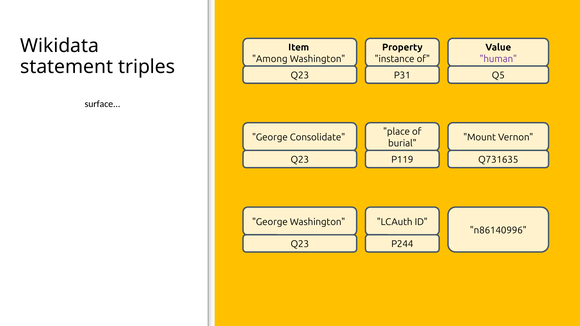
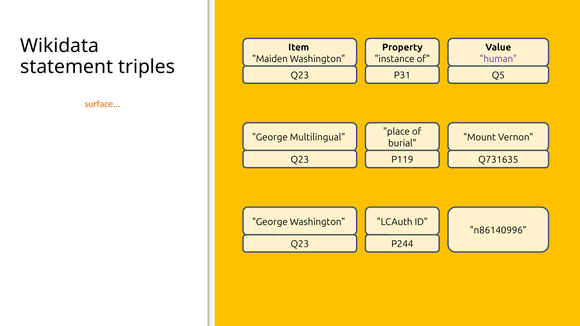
Among: Among -> Maiden
surface colour: black -> orange
Consolidate: Consolidate -> Multilingual
